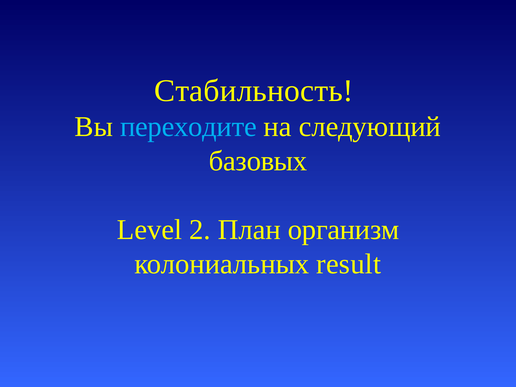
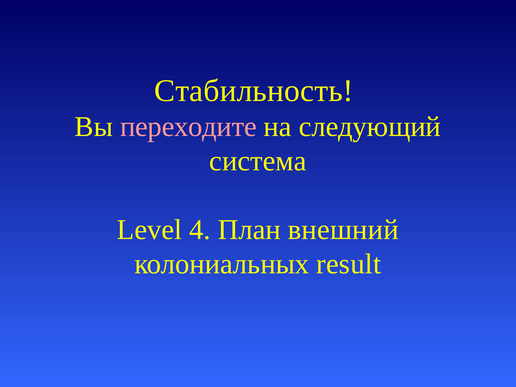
переходите colour: light blue -> pink
базовых: базовых -> система
2: 2 -> 4
организм: организм -> внешний
